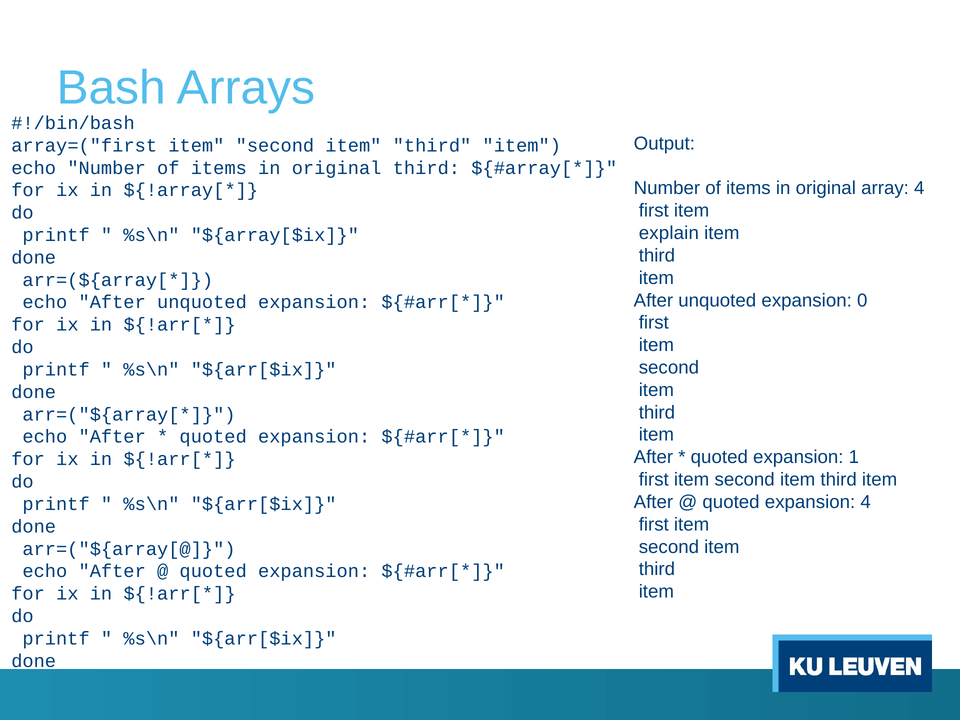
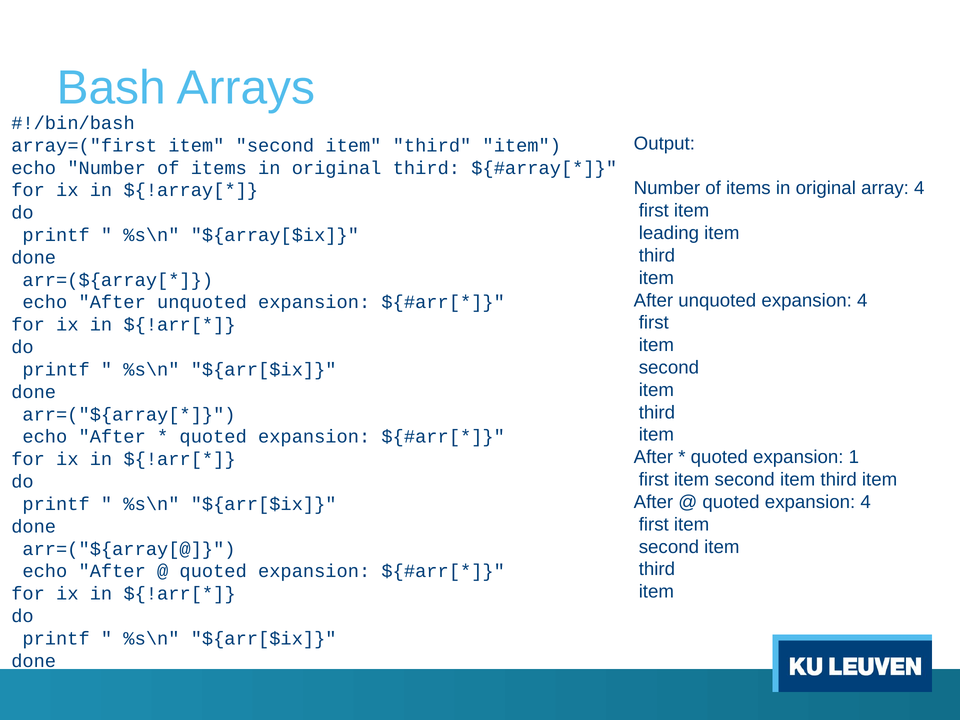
explain: explain -> leading
unquoted expansion 0: 0 -> 4
